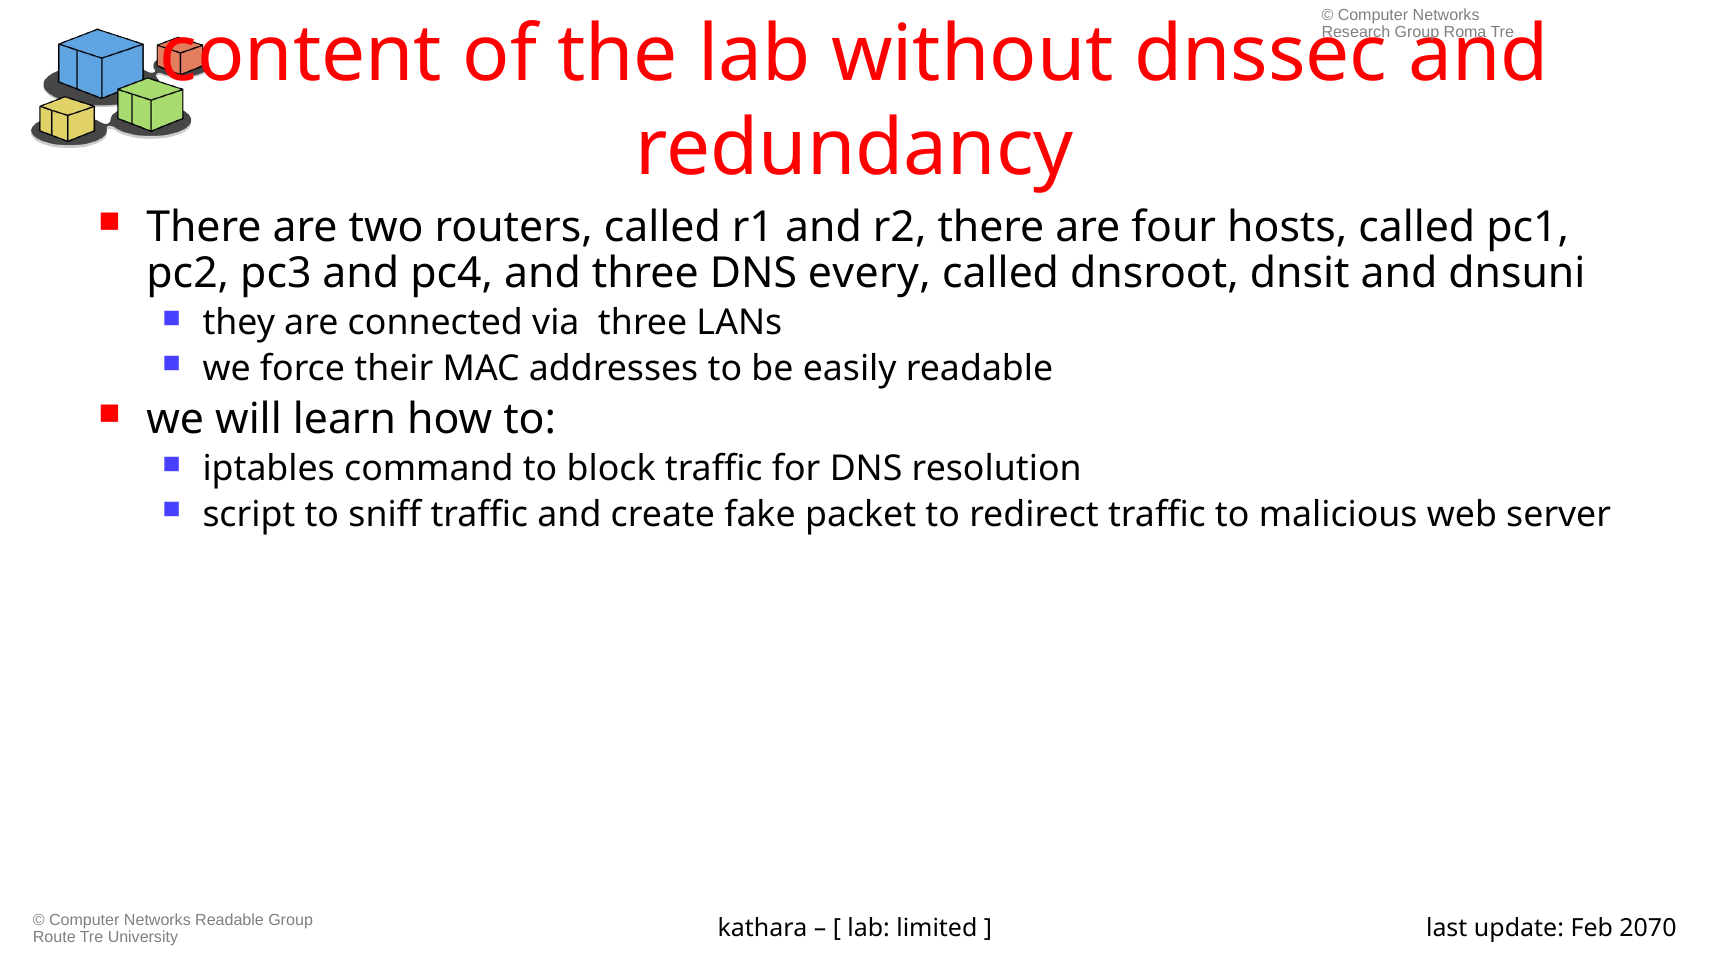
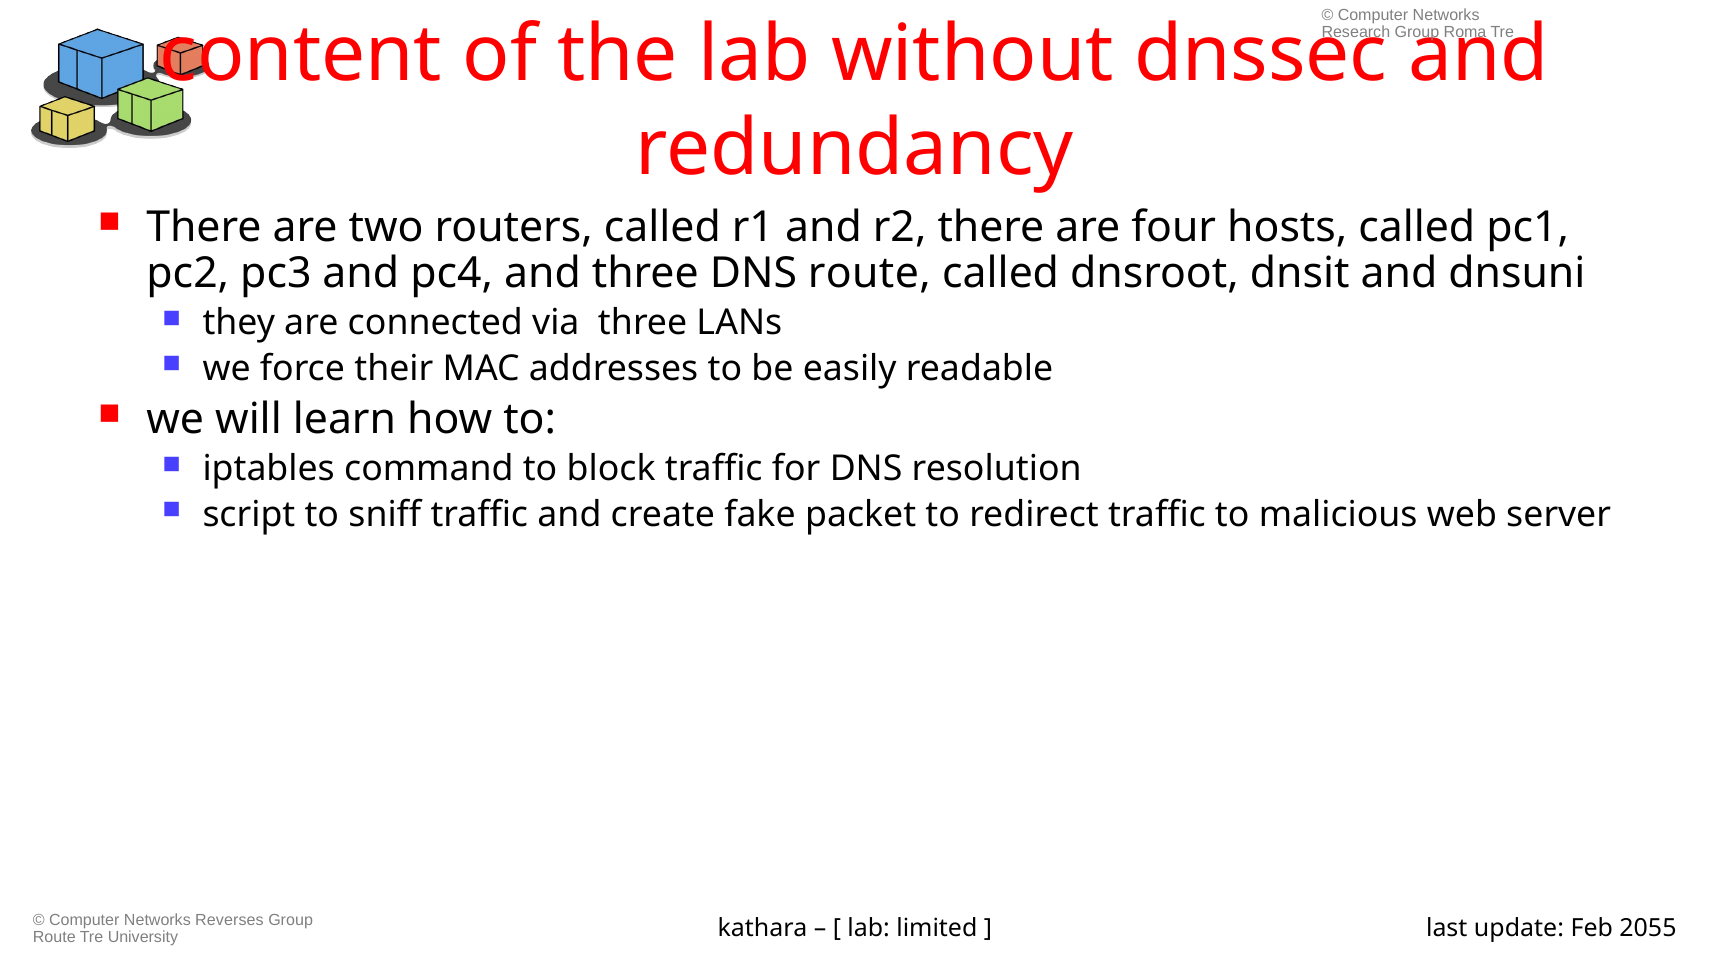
DNS every: every -> route
Networks Readable: Readable -> Reverses
2070: 2070 -> 2055
